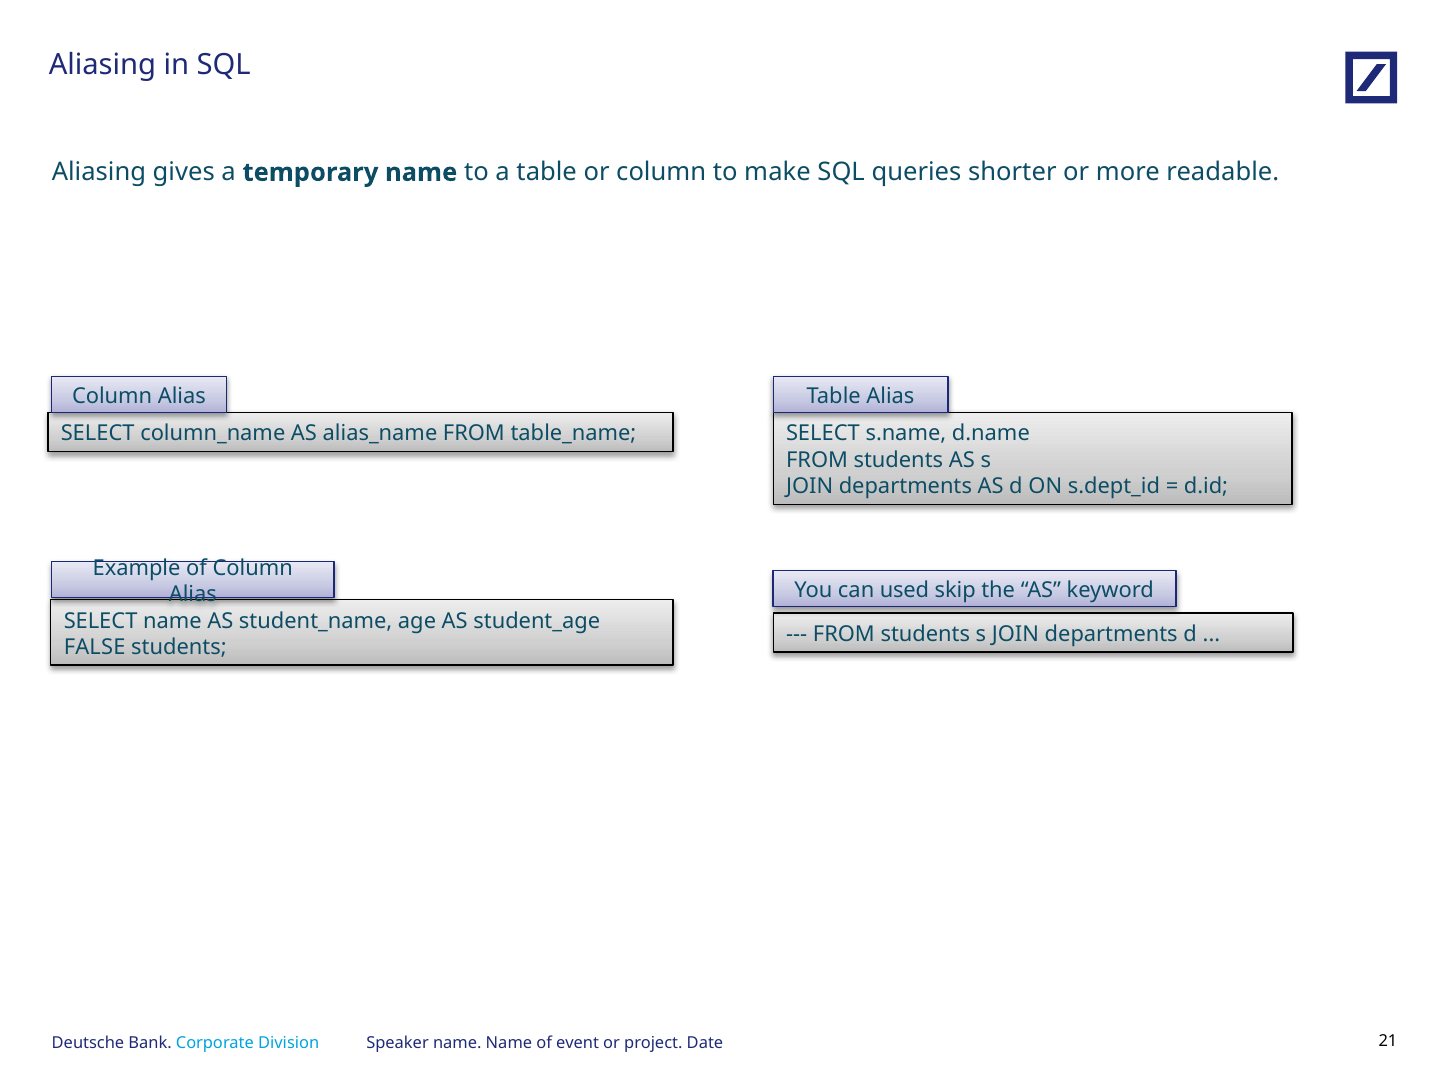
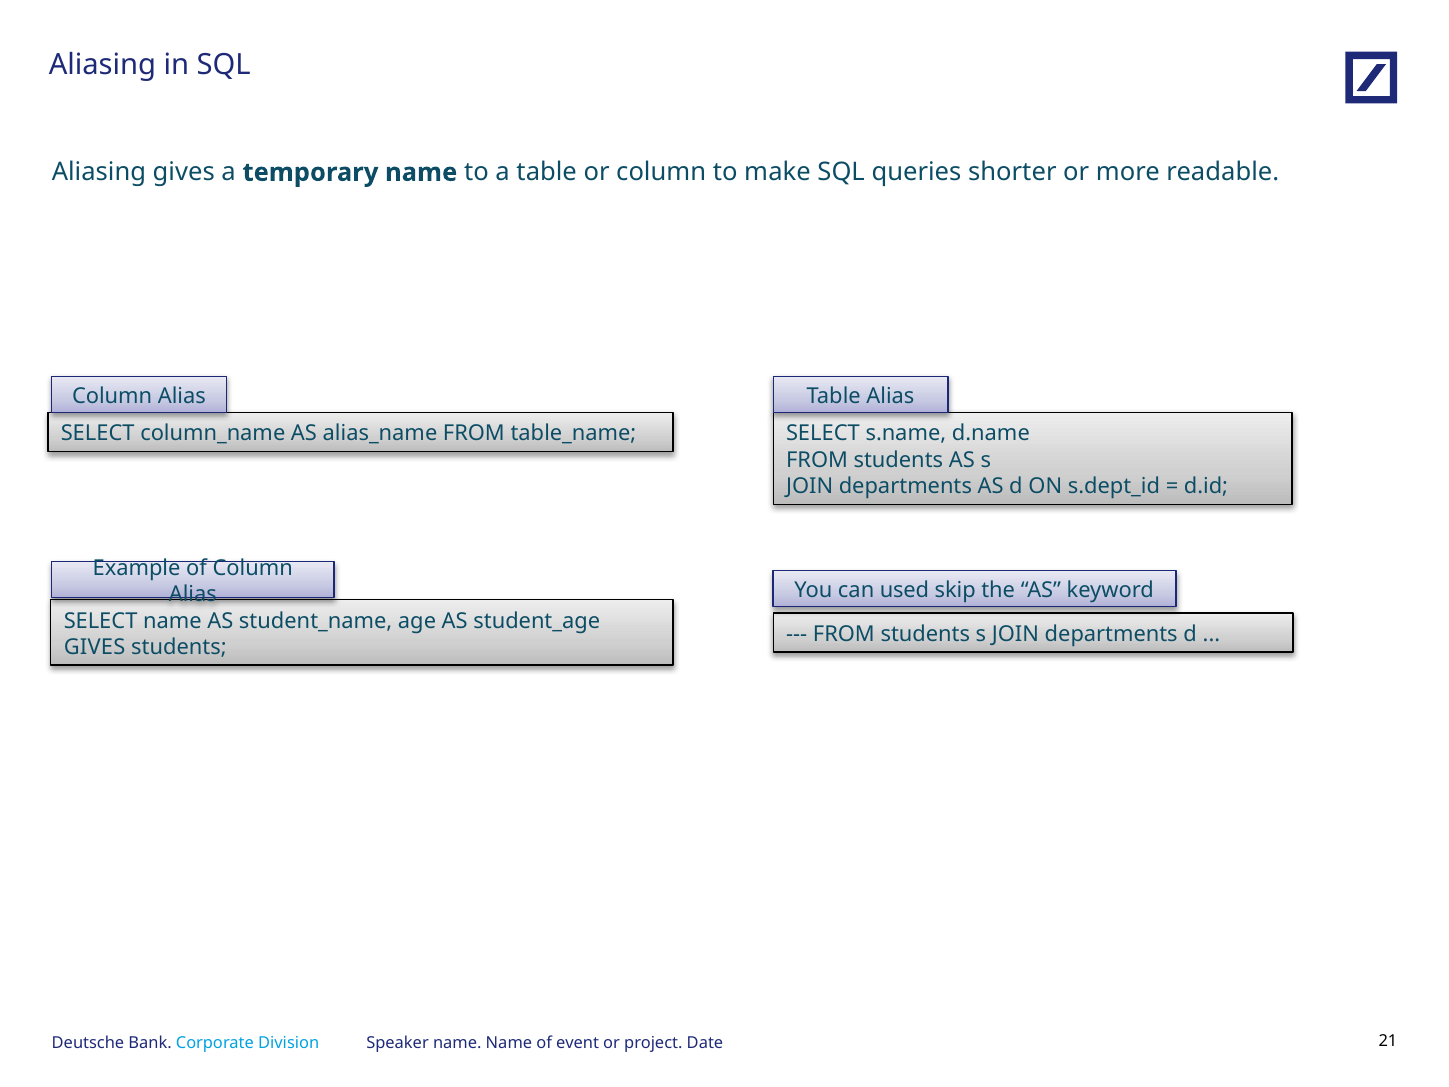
FALSE at (95, 647): FALSE -> GIVES
